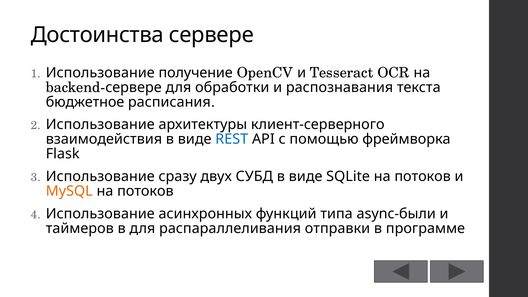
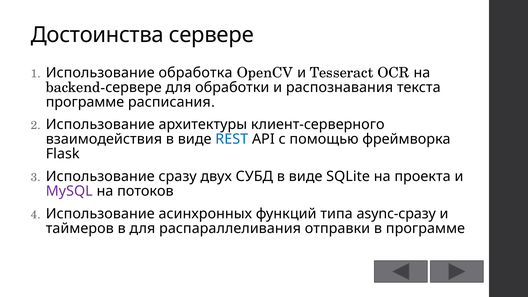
получение: получение -> обработка
бюджетное at (85, 102): бюджетное -> программе
SQLite на потоков: потоков -> проекта
MySQL colour: orange -> purple
async-были: async-были -> async-сразу
